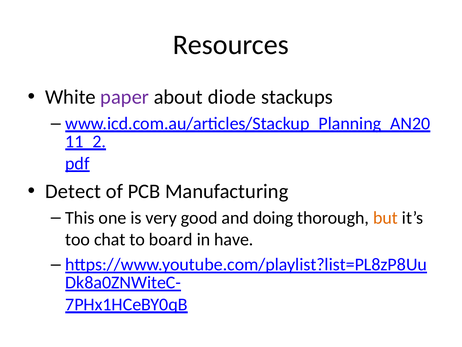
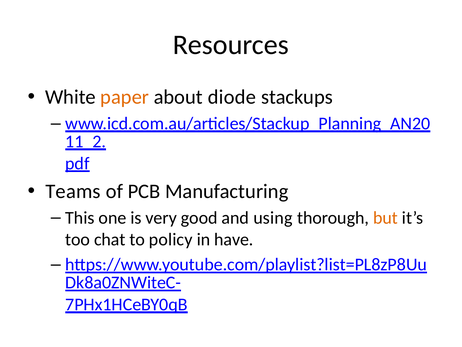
paper colour: purple -> orange
Detect: Detect -> Teams
doing: doing -> using
board: board -> policy
